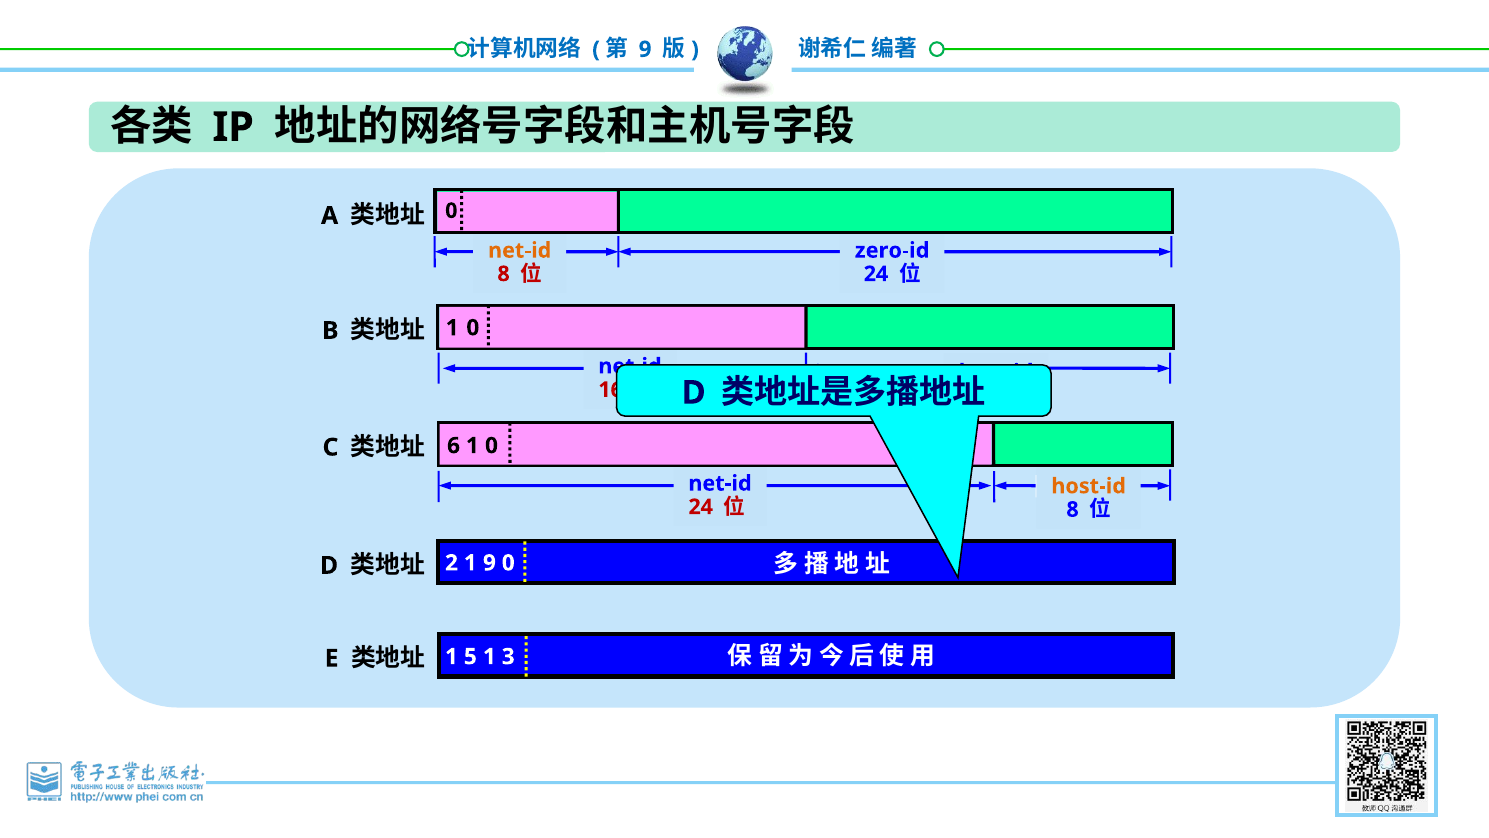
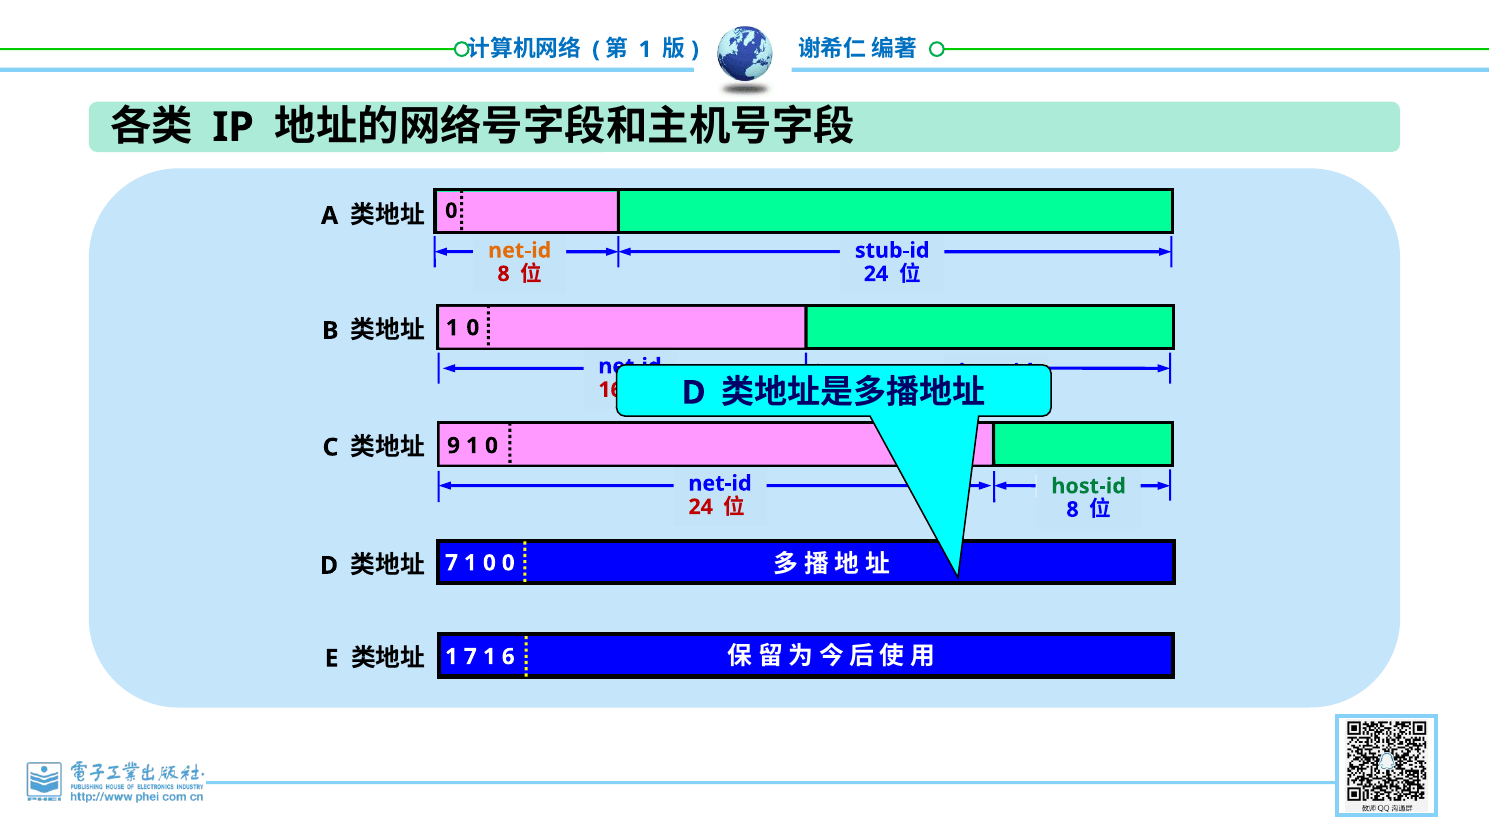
9 at (645, 49): 9 -> 1
zero-id: zero-id -> stub-id
6: 6 -> 9
host-id at (1089, 486) colour: orange -> green
2 at (452, 563): 2 -> 7
9 at (489, 563): 9 -> 0
1 5: 5 -> 7
3: 3 -> 6
